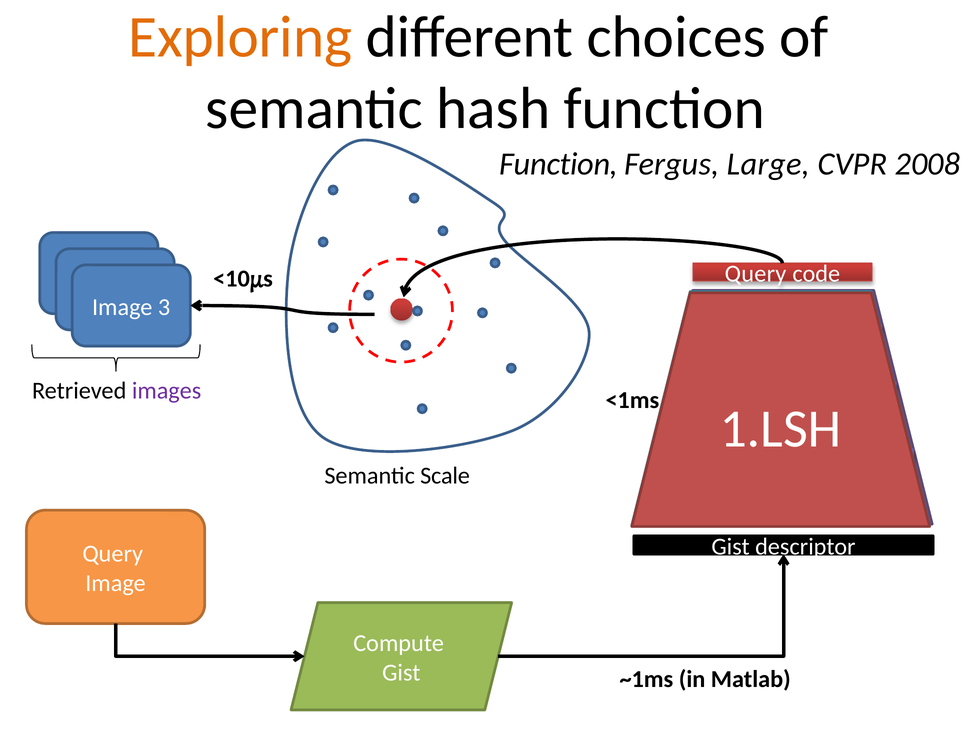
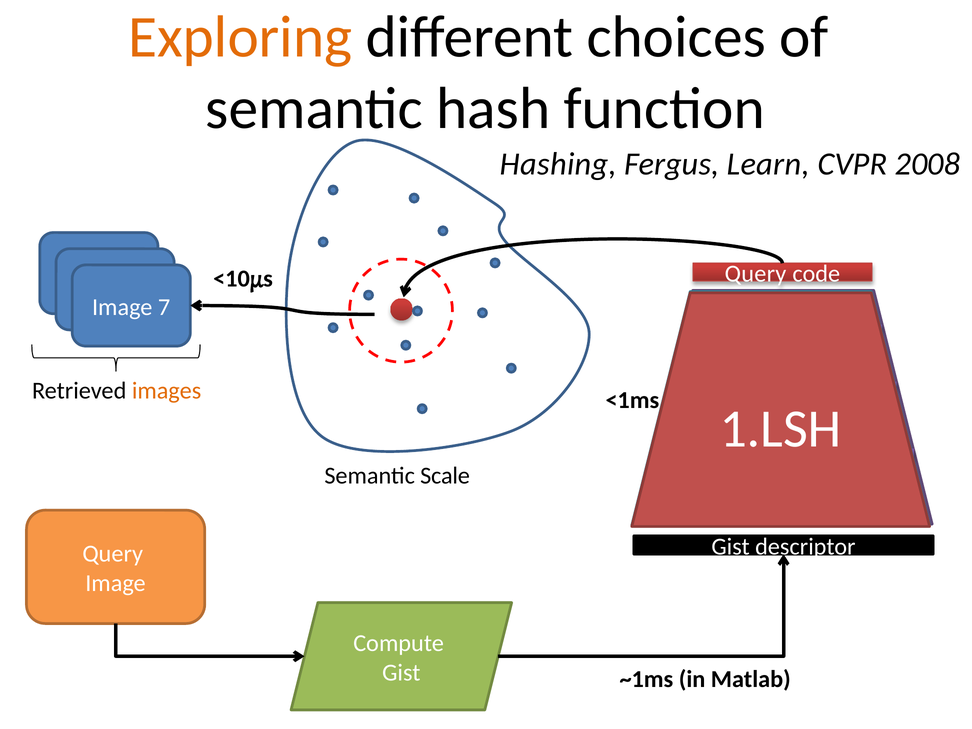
Function at (559, 164): Function -> Hashing
Large: Large -> Learn
3 at (164, 307): 3 -> 7
images colour: purple -> orange
